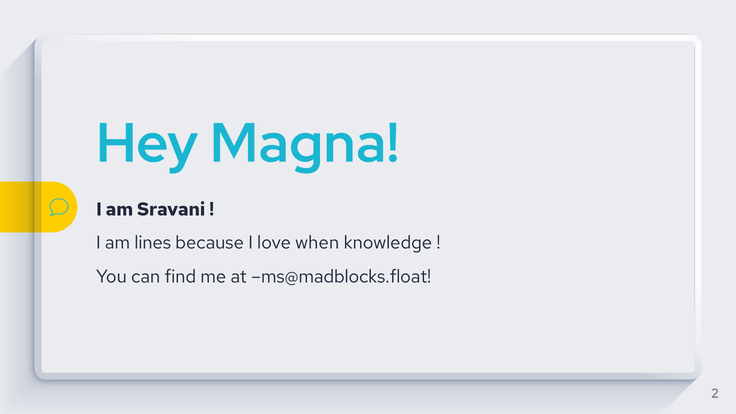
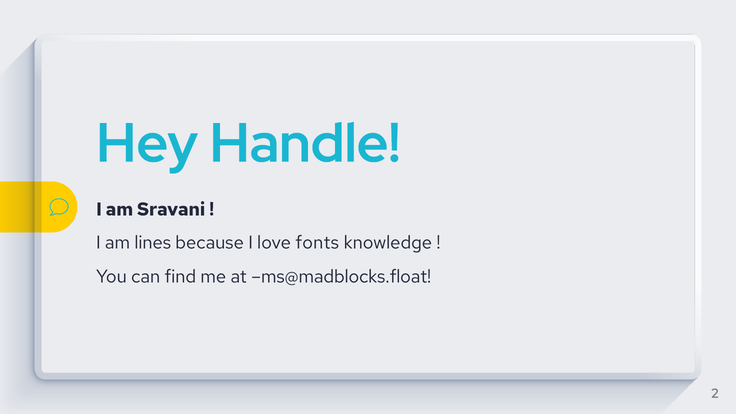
Magna: Magna -> Handle
when: when -> fonts
